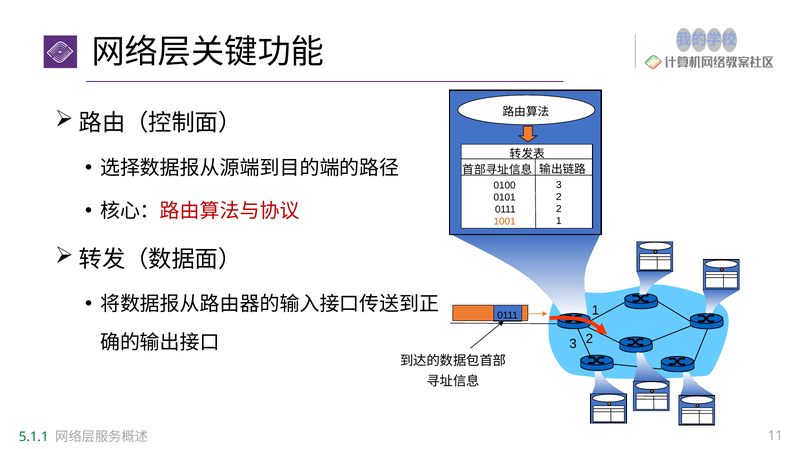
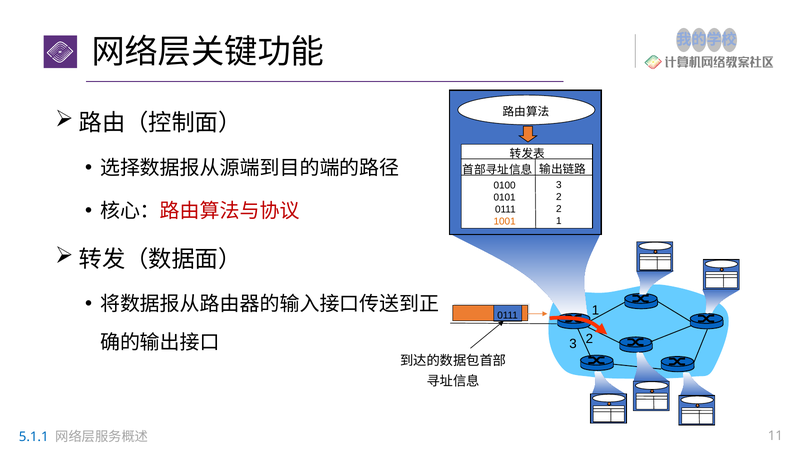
5.1.1 colour: green -> blue
